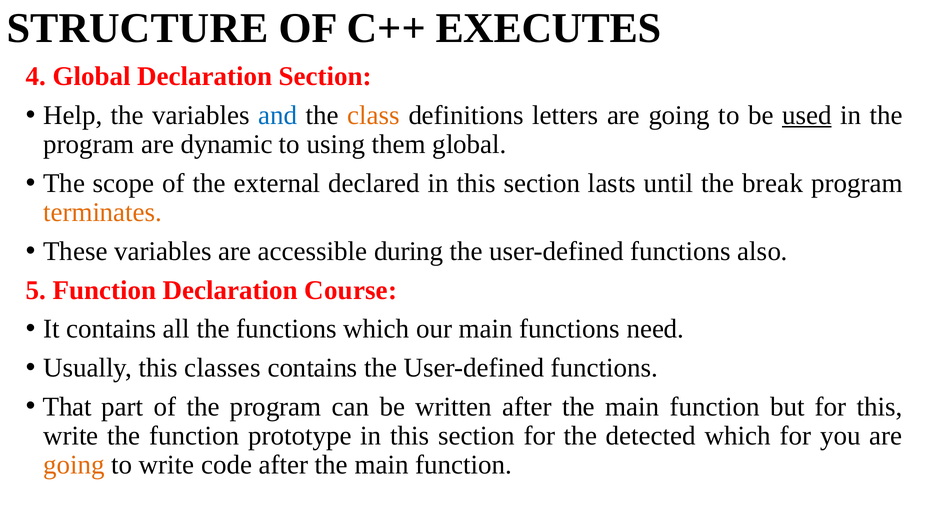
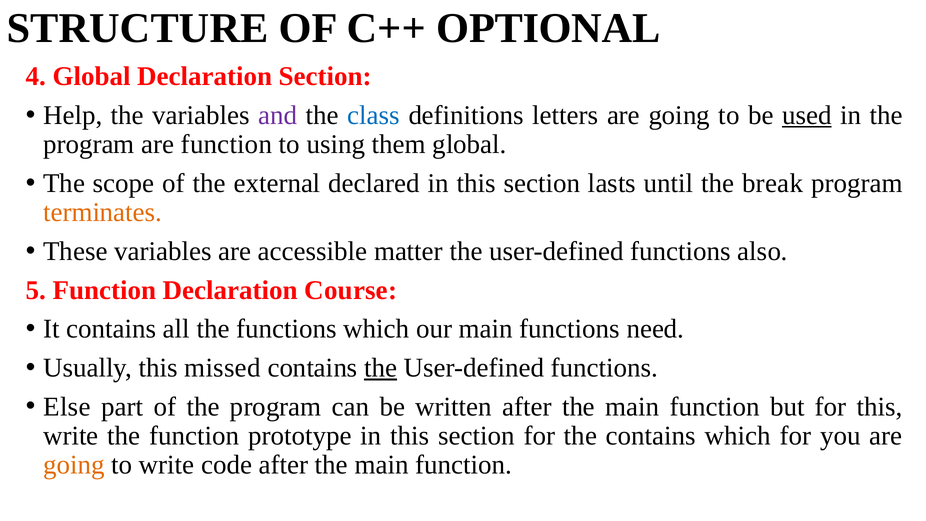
EXECUTES: EXECUTES -> OPTIONAL
and colour: blue -> purple
class colour: orange -> blue
are dynamic: dynamic -> function
during: during -> matter
classes: classes -> missed
the at (381, 368) underline: none -> present
That: That -> Else
the detected: detected -> contains
